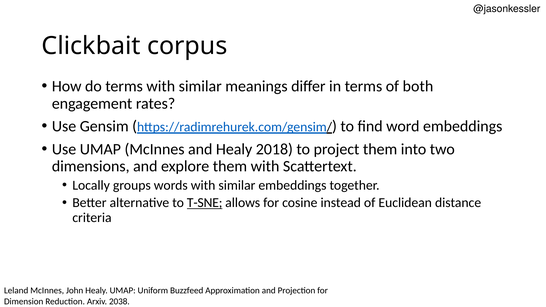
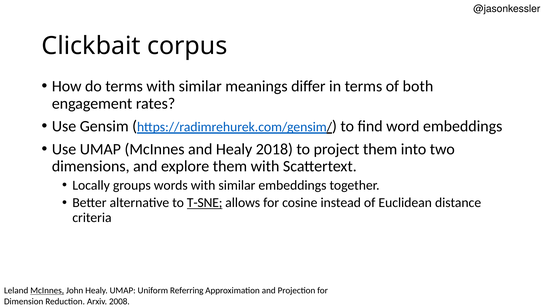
McInnes at (47, 291) underline: none -> present
Buzzfeed: Buzzfeed -> Referring
2038: 2038 -> 2008
